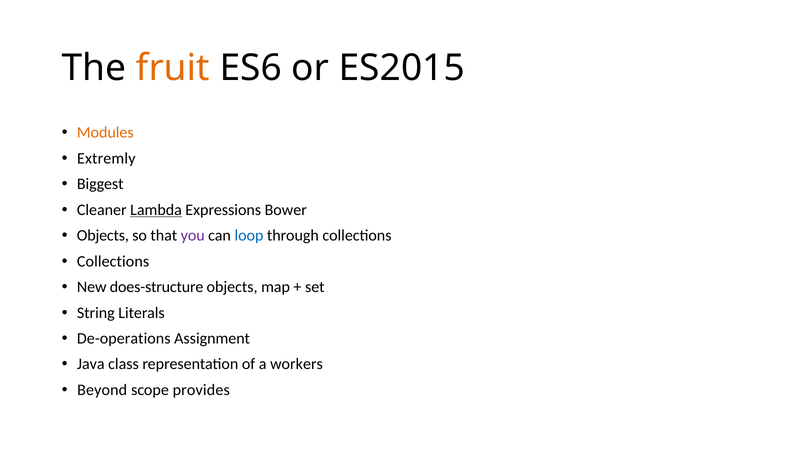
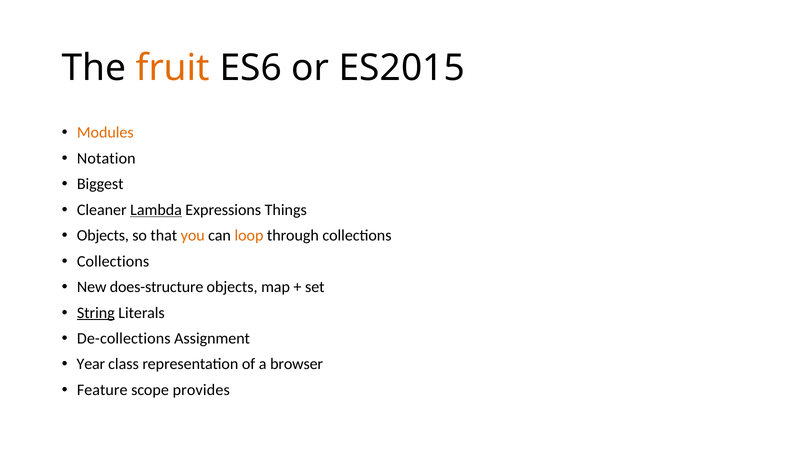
Extremly: Extremly -> Notation
Bower: Bower -> Things
you colour: purple -> orange
loop colour: blue -> orange
String underline: none -> present
De-operations: De-operations -> De-collections
Java: Java -> Year
workers: workers -> browser
Beyond: Beyond -> Feature
